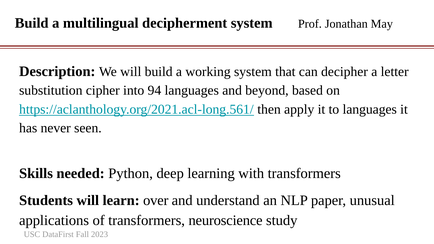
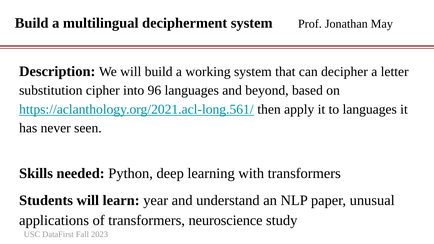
94: 94 -> 96
over: over -> year
